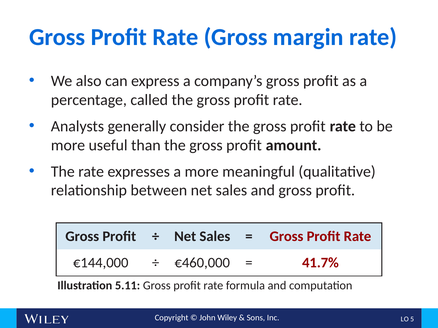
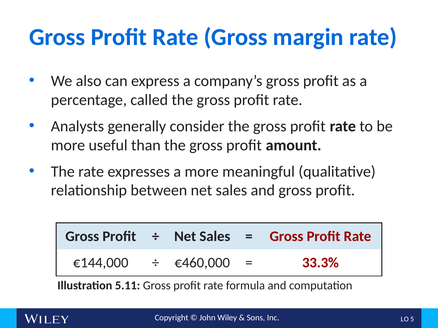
41.7%: 41.7% -> 33.3%
